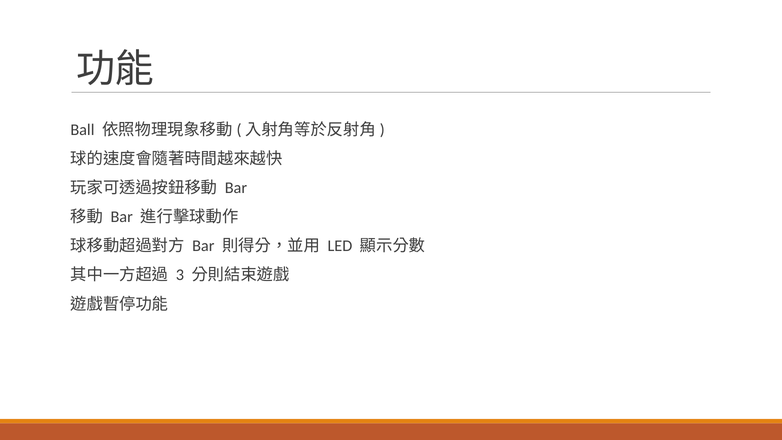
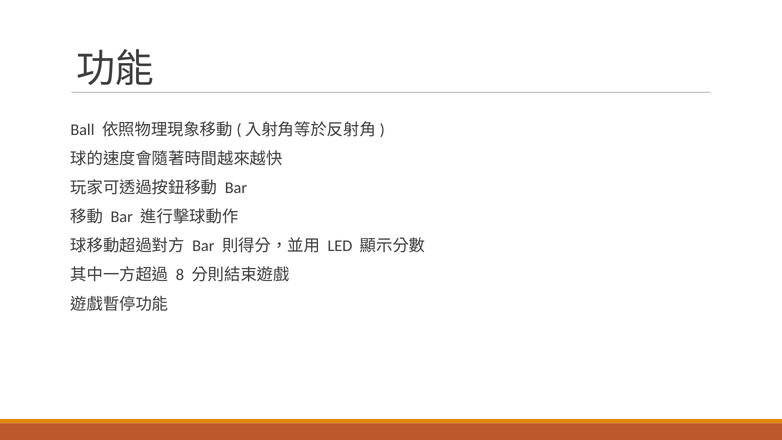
3: 3 -> 8
